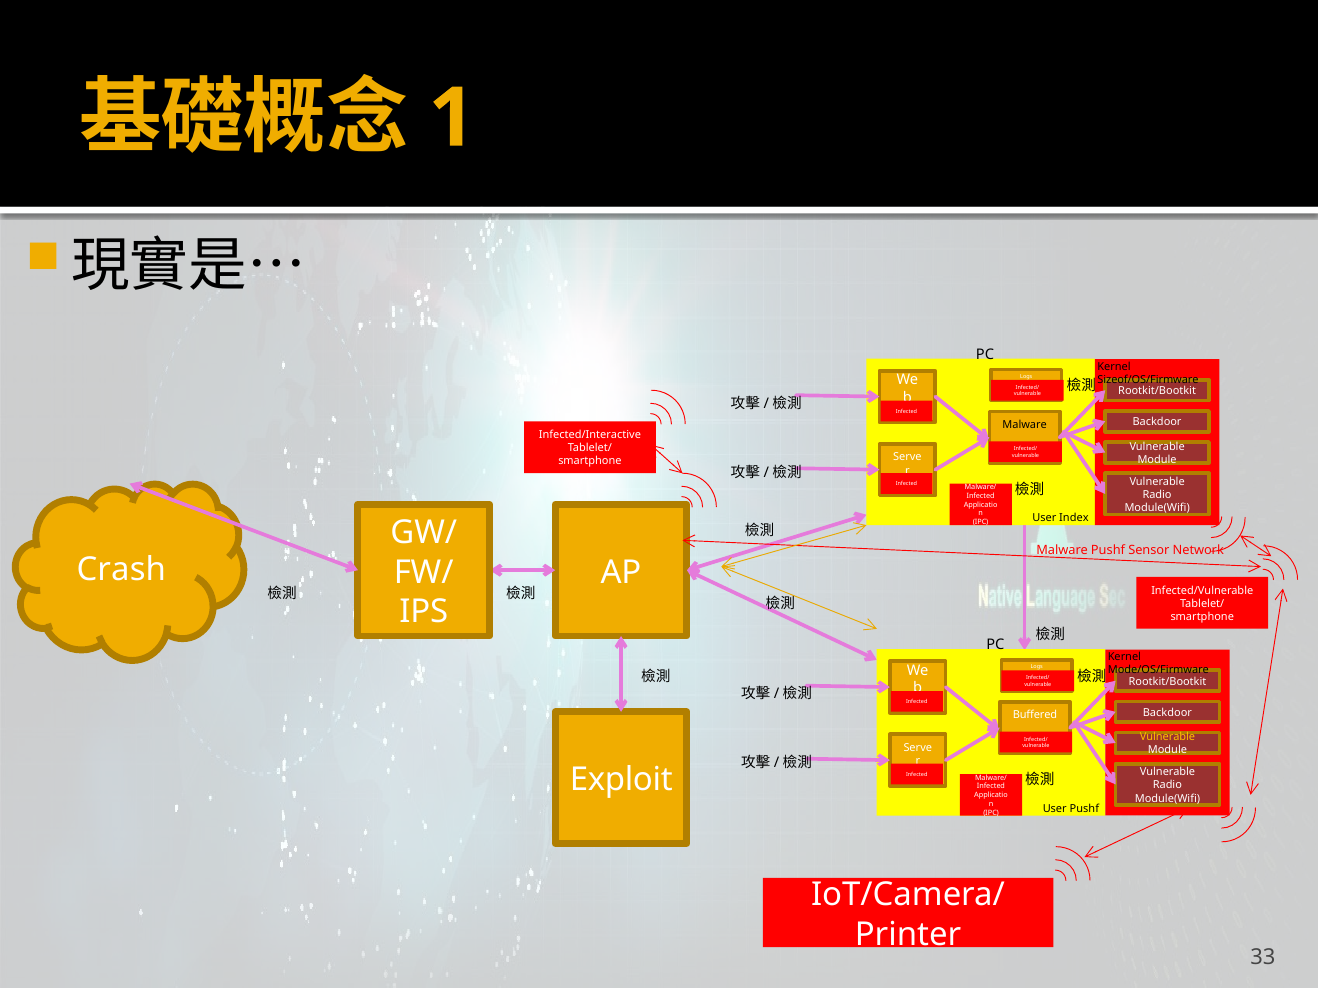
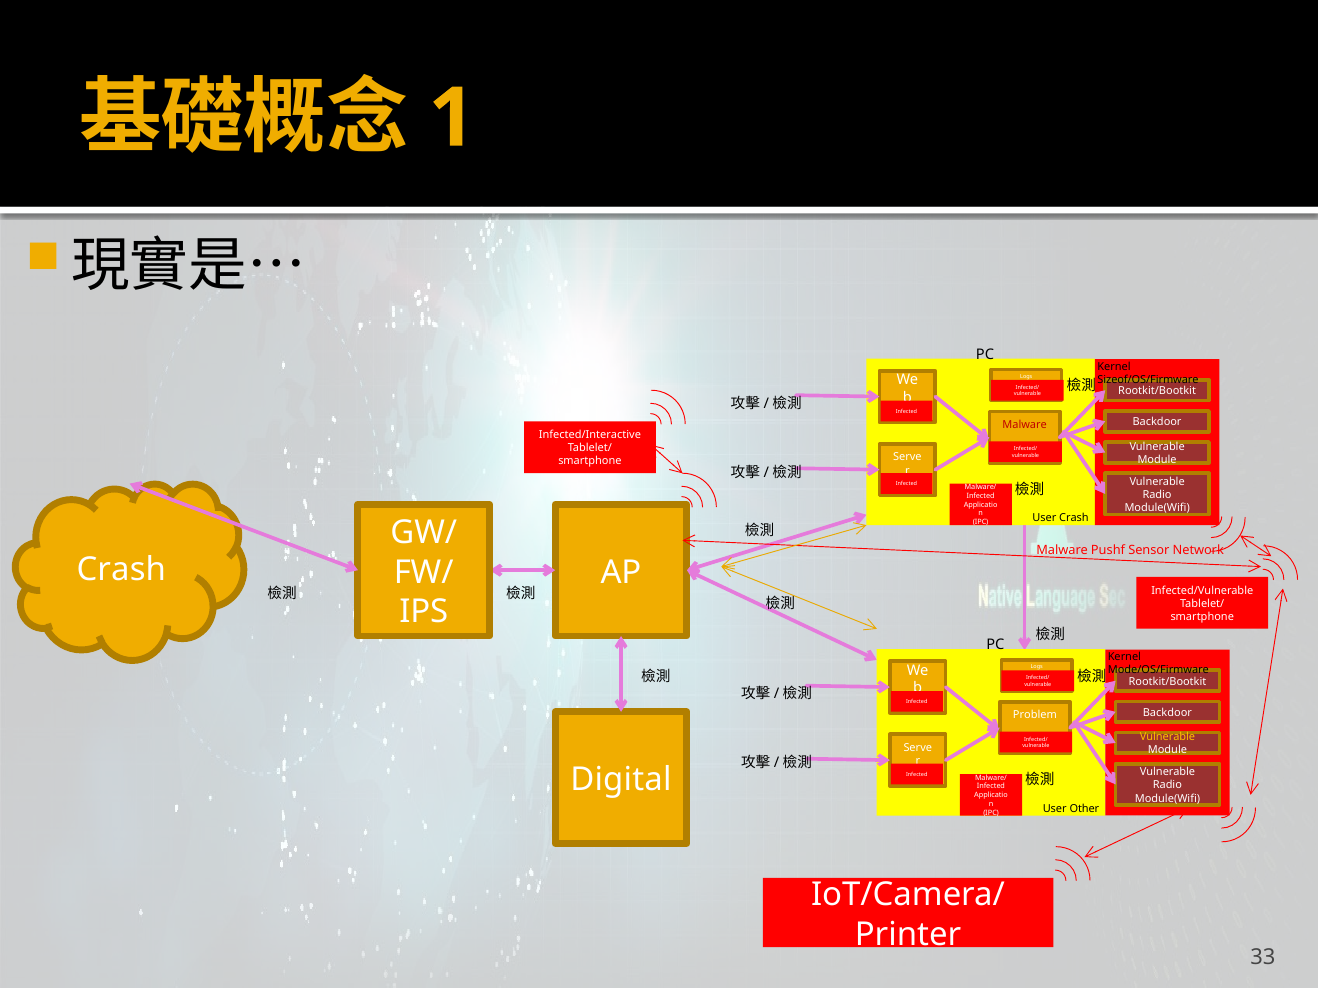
Malware at (1025, 425) colour: black -> red
User Index: Index -> Crash
Buffered: Buffered -> Problem
Exploit: Exploit -> Digital
User Pushf: Pushf -> Other
